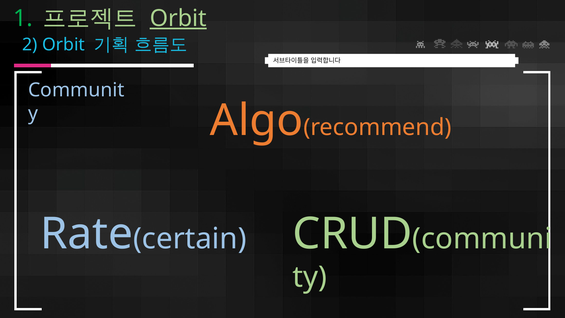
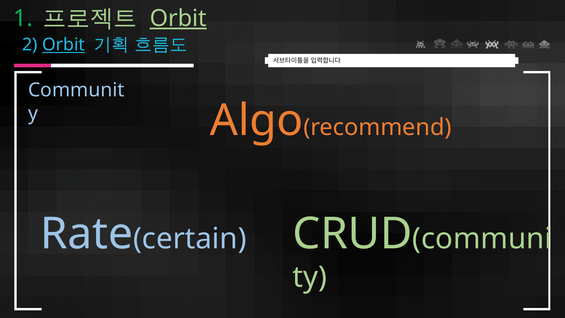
Orbit at (64, 45) underline: none -> present
